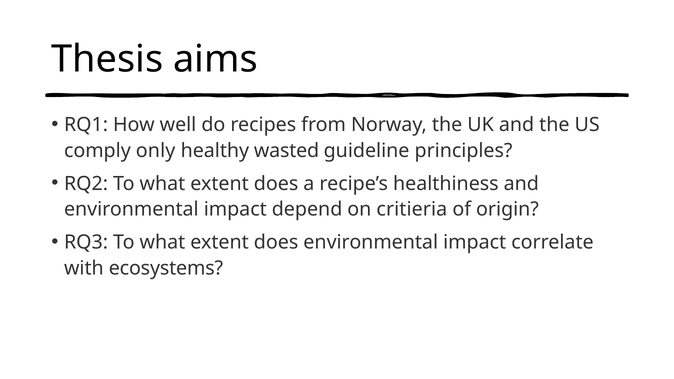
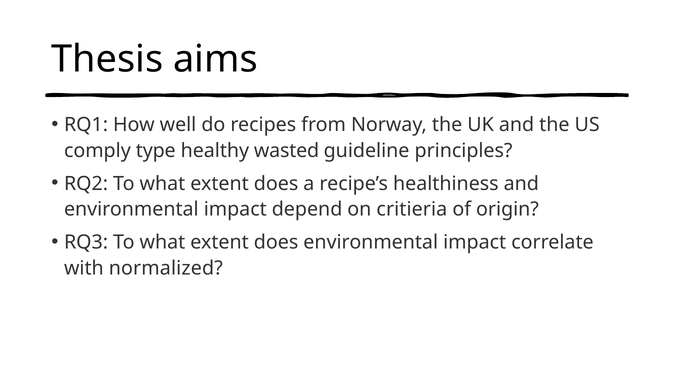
only: only -> type
ecosystems: ecosystems -> normalized
